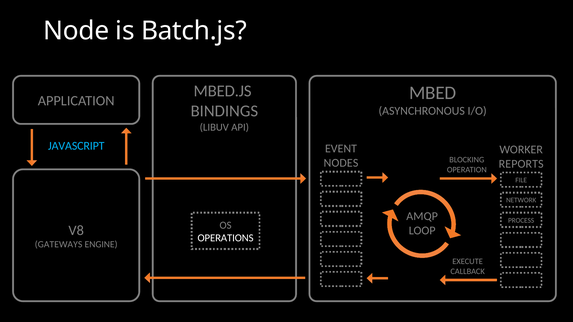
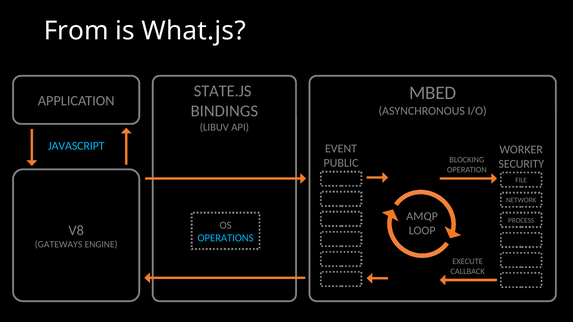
Node: Node -> From
Batch.js: Batch.js -> What.js
MBED.JS: MBED.JS -> STATE.JS
NODES: NODES -> PUBLIC
REPORTS: REPORTS -> SECURITY
OPERATIONS colour: white -> light blue
